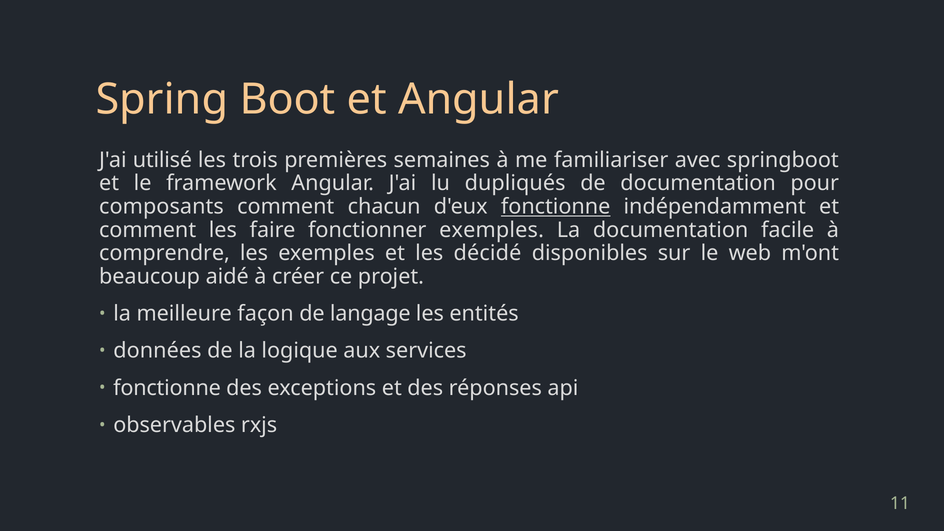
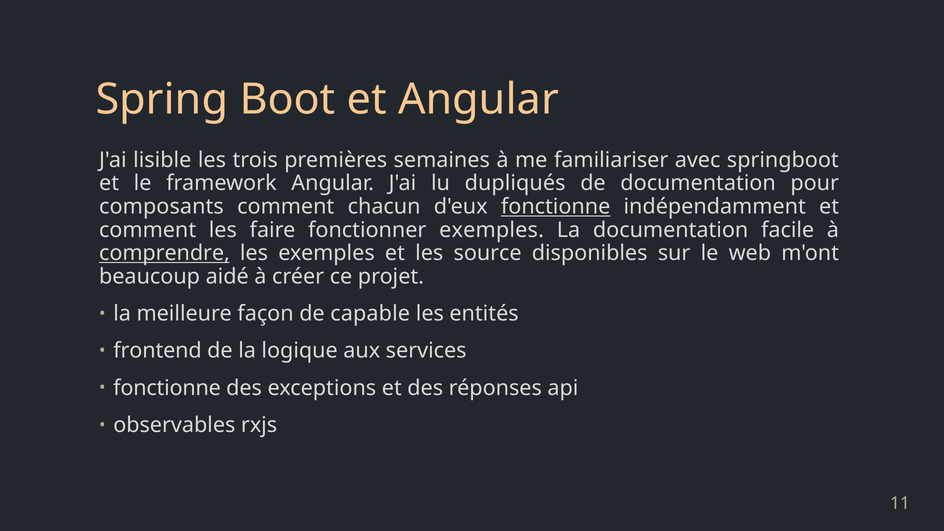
utilisé: utilisé -> lisible
comprendre underline: none -> present
décidé: décidé -> source
langage: langage -> capable
données: données -> frontend
